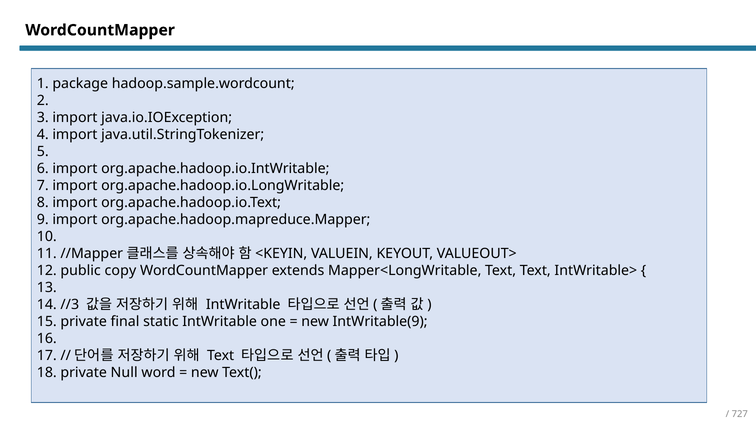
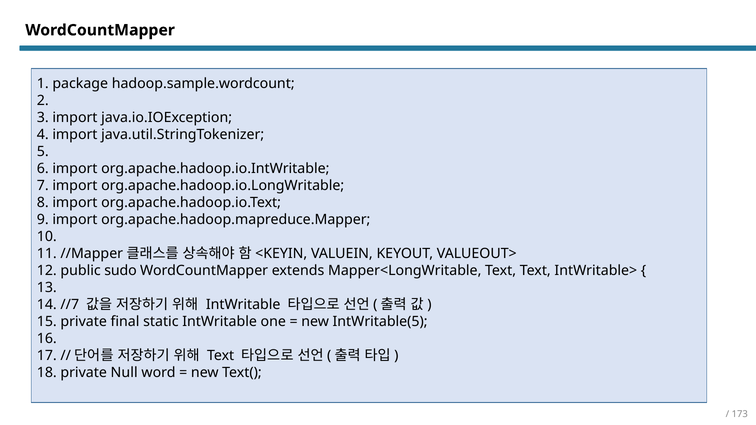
copy: copy -> sudo
//3: //3 -> //7
IntWritable(9: IntWritable(9 -> IntWritable(5
727: 727 -> 173
